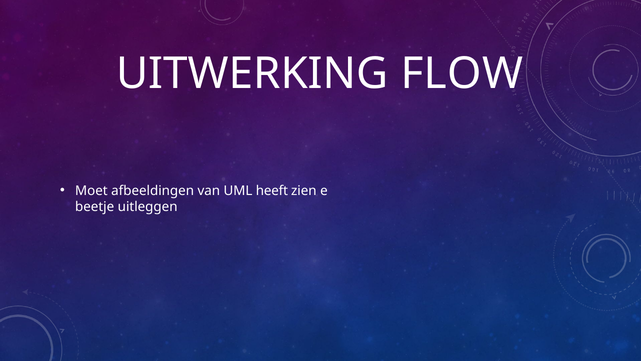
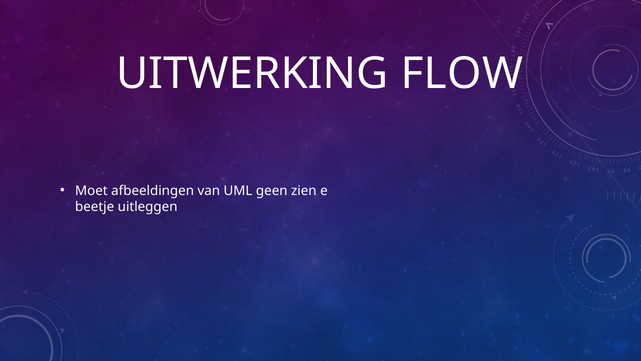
heeft: heeft -> geen
